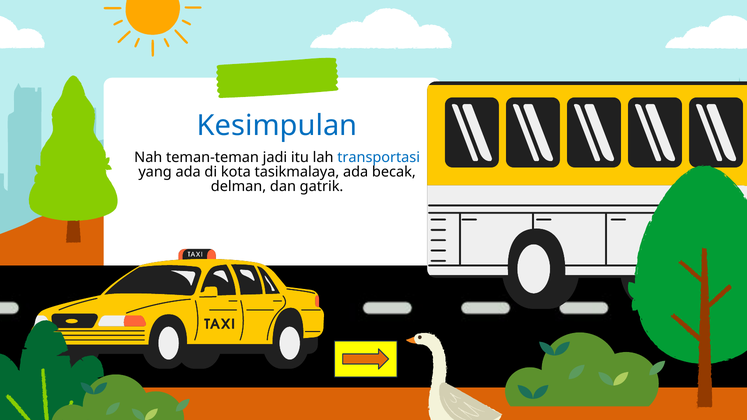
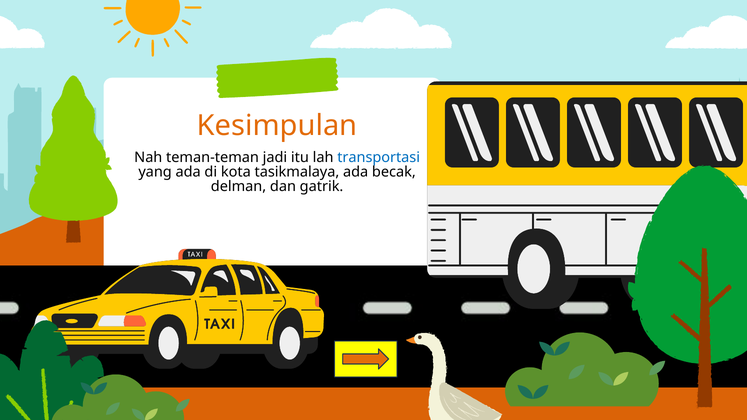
Kesimpulan colour: blue -> orange
